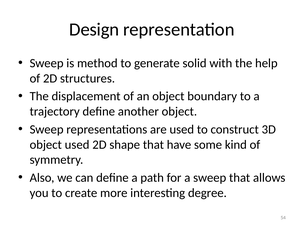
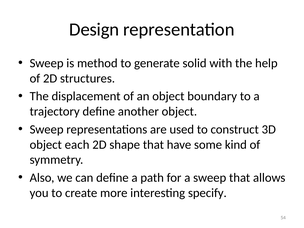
object used: used -> each
degree: degree -> specify
